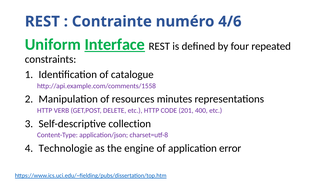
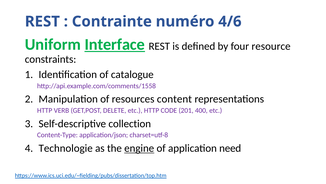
repeated: repeated -> resource
minutes: minutes -> content
engine underline: none -> present
error: error -> need
